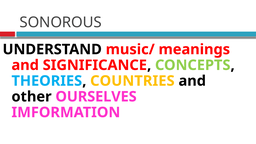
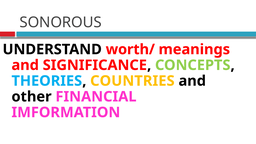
music/: music/ -> worth/
OURSELVES: OURSELVES -> FINANCIAL
